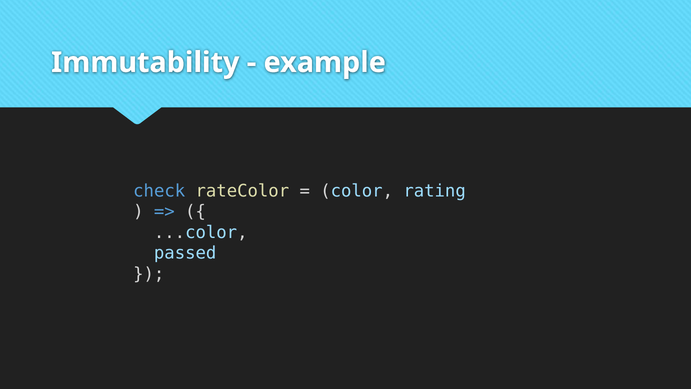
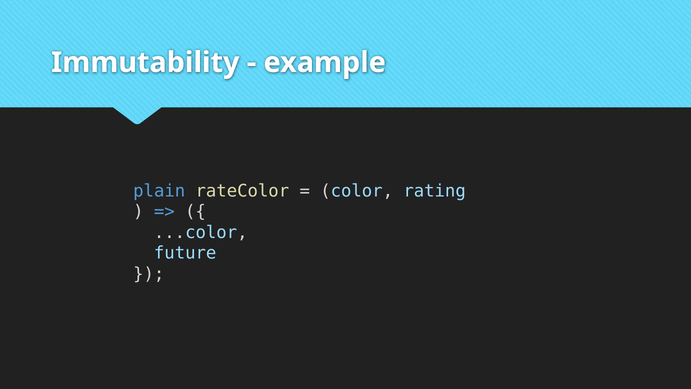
check: check -> plain
passed: passed -> future
